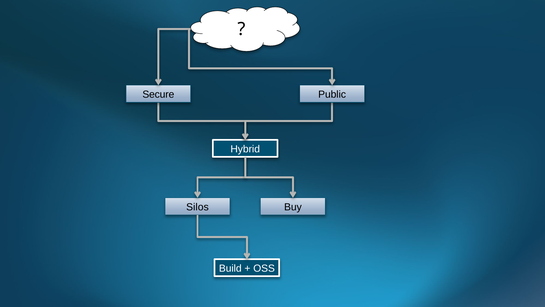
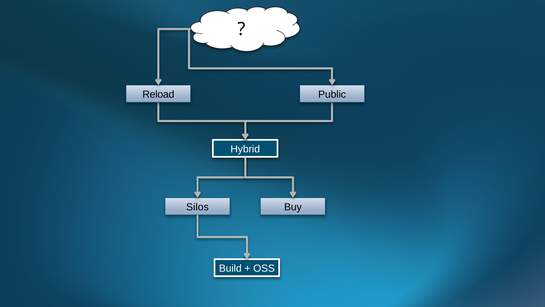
Secure: Secure -> Reload
